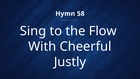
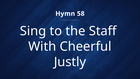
Flow: Flow -> Staff
